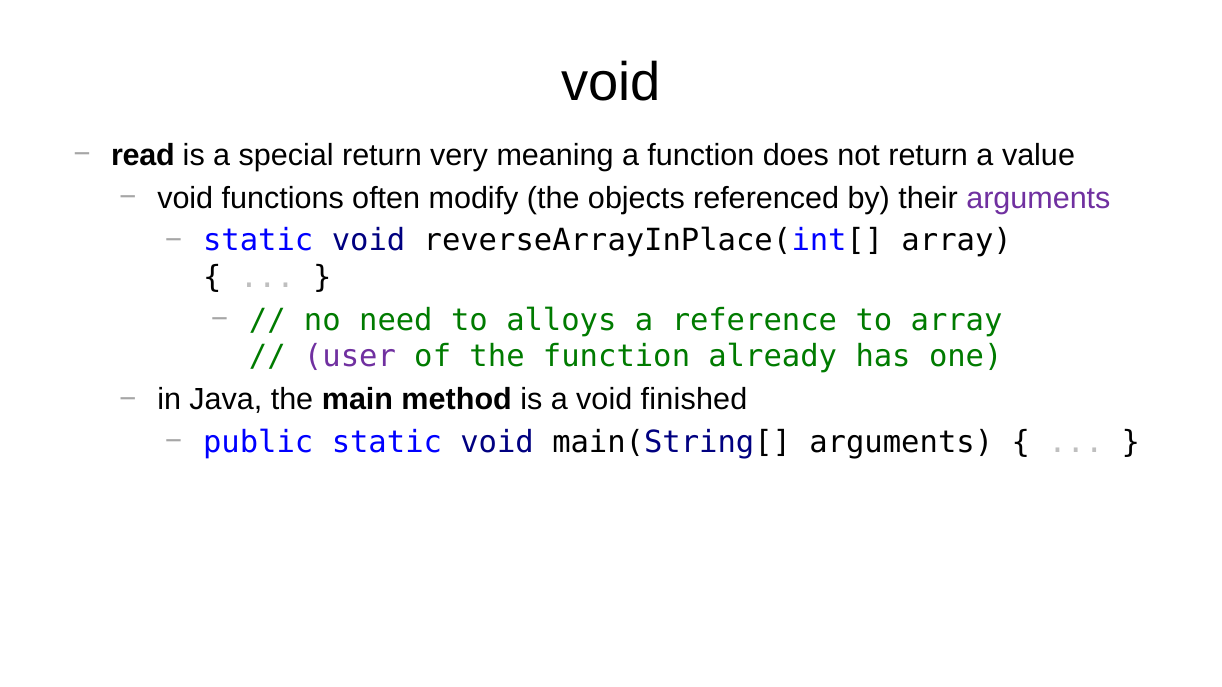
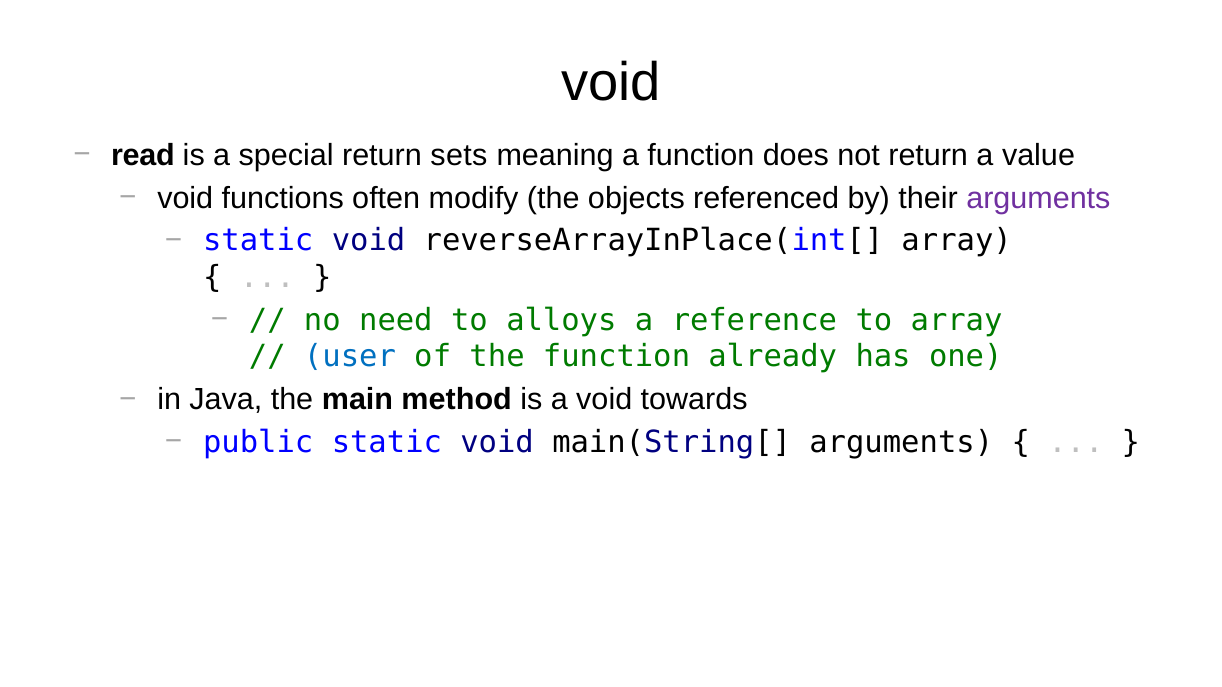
very: very -> sets
user colour: purple -> blue
finished: finished -> towards
